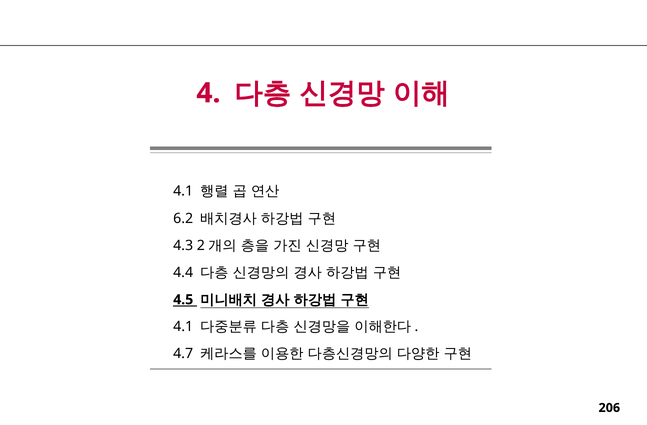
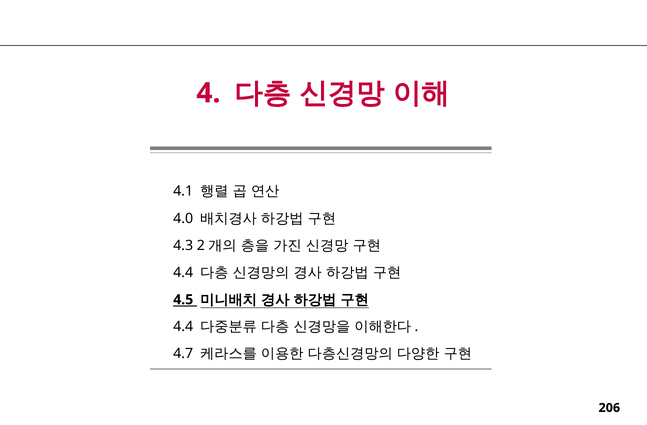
6.2: 6.2 -> 4.0
4.1 at (183, 327): 4.1 -> 4.4
